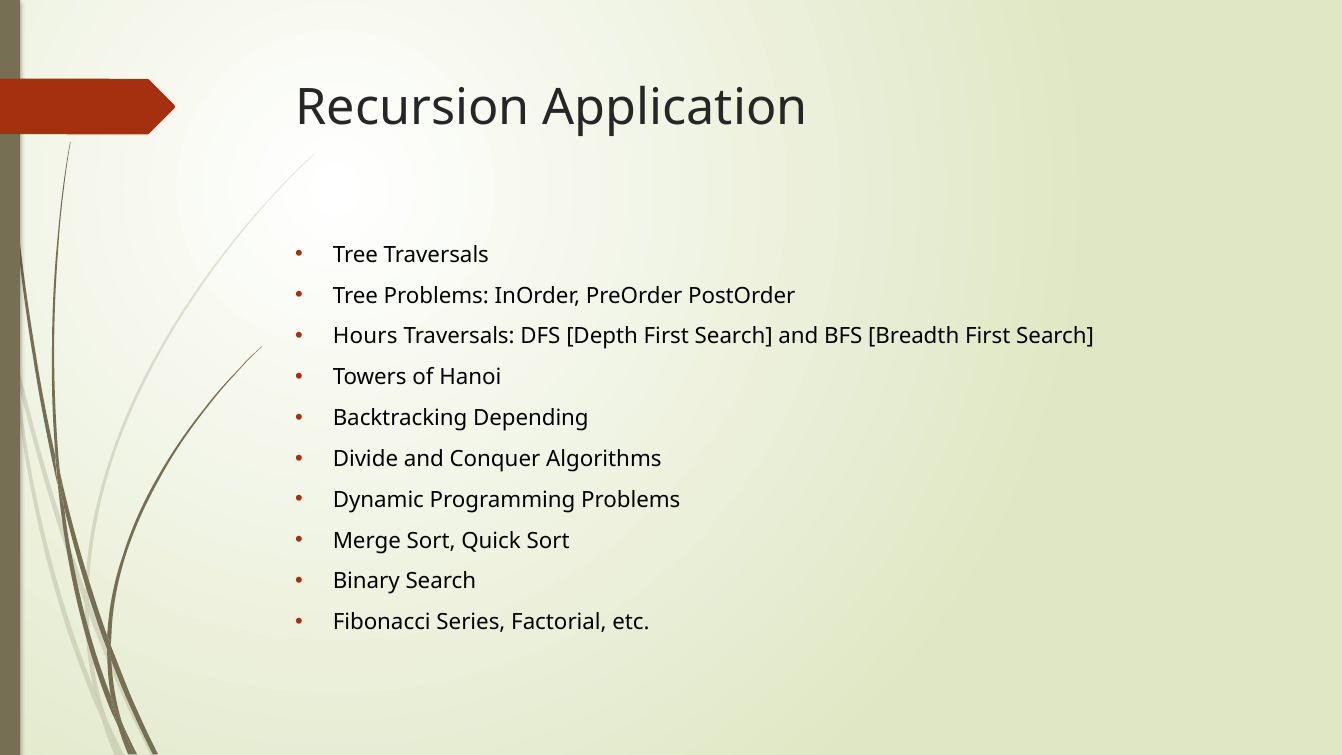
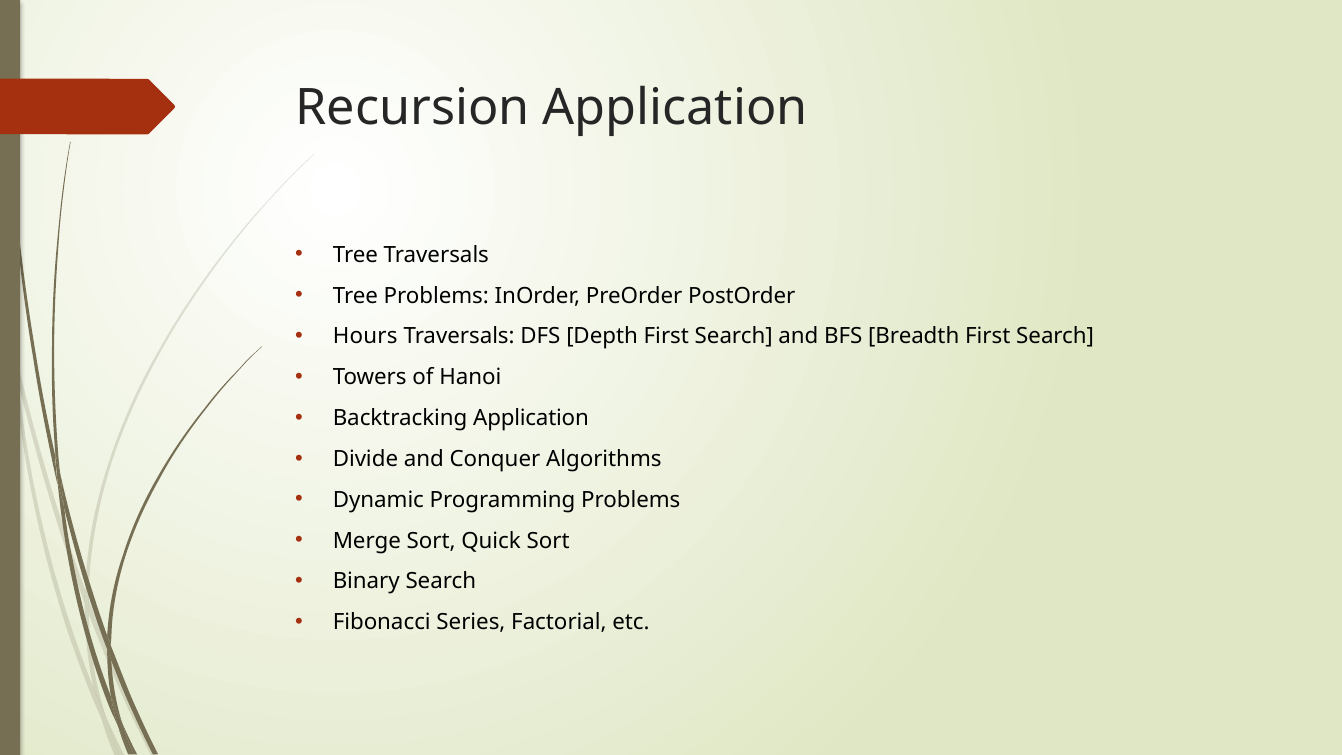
Backtracking Depending: Depending -> Application
